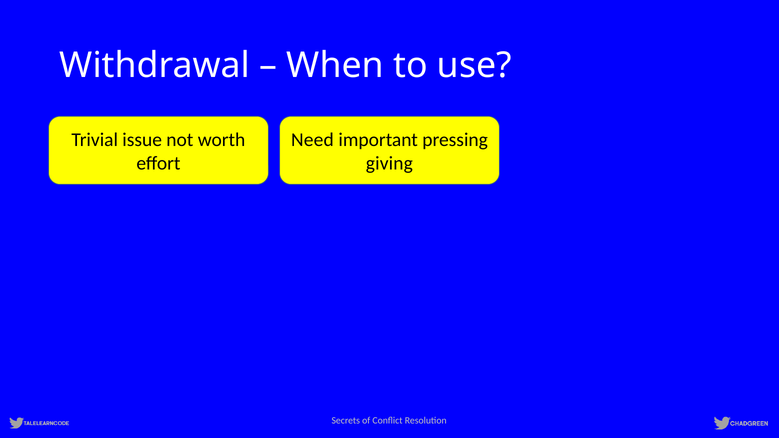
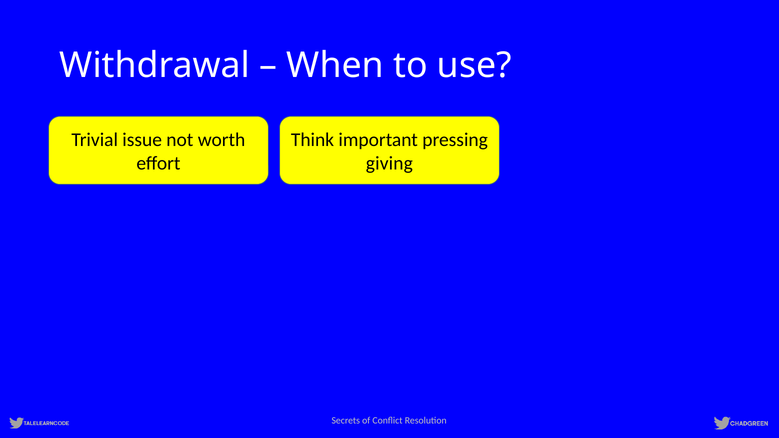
Need: Need -> Think
